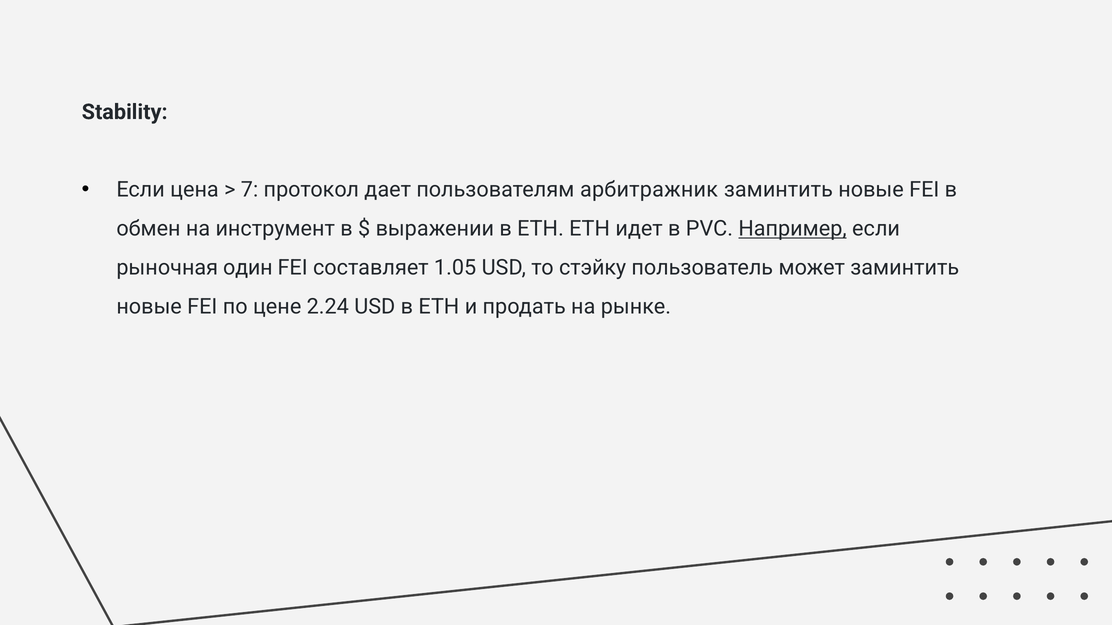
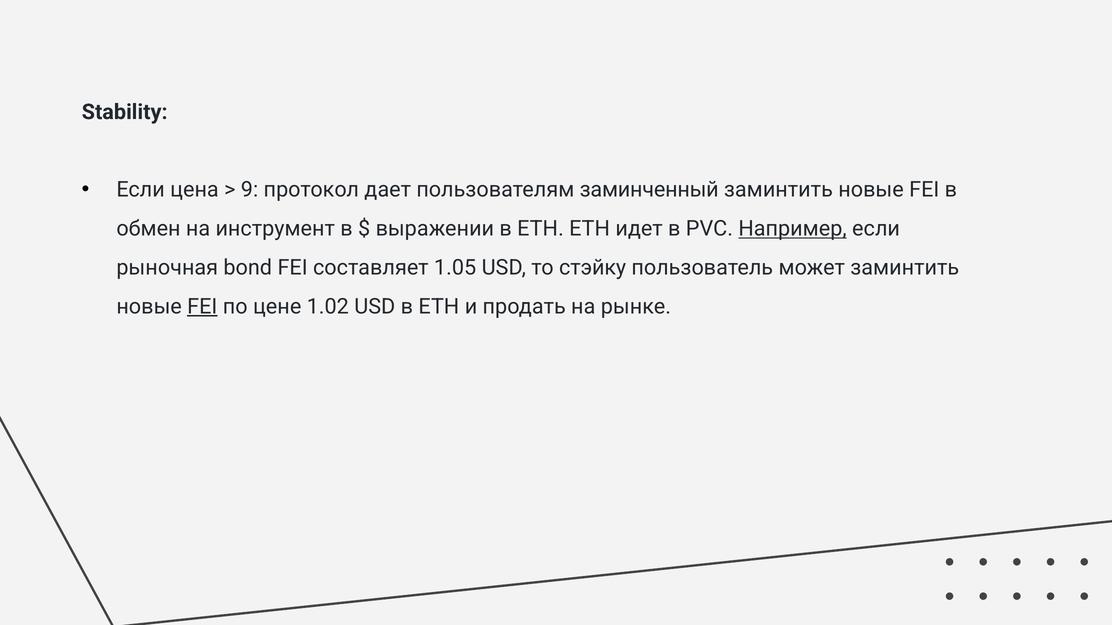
7: 7 -> 9
арбитражник: арбитражник -> заминченный
один: один -> bond
FEI at (202, 307) underline: none -> present
2.24: 2.24 -> 1.02
